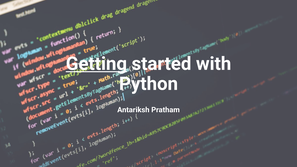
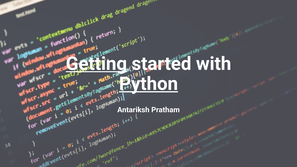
Python underline: none -> present
